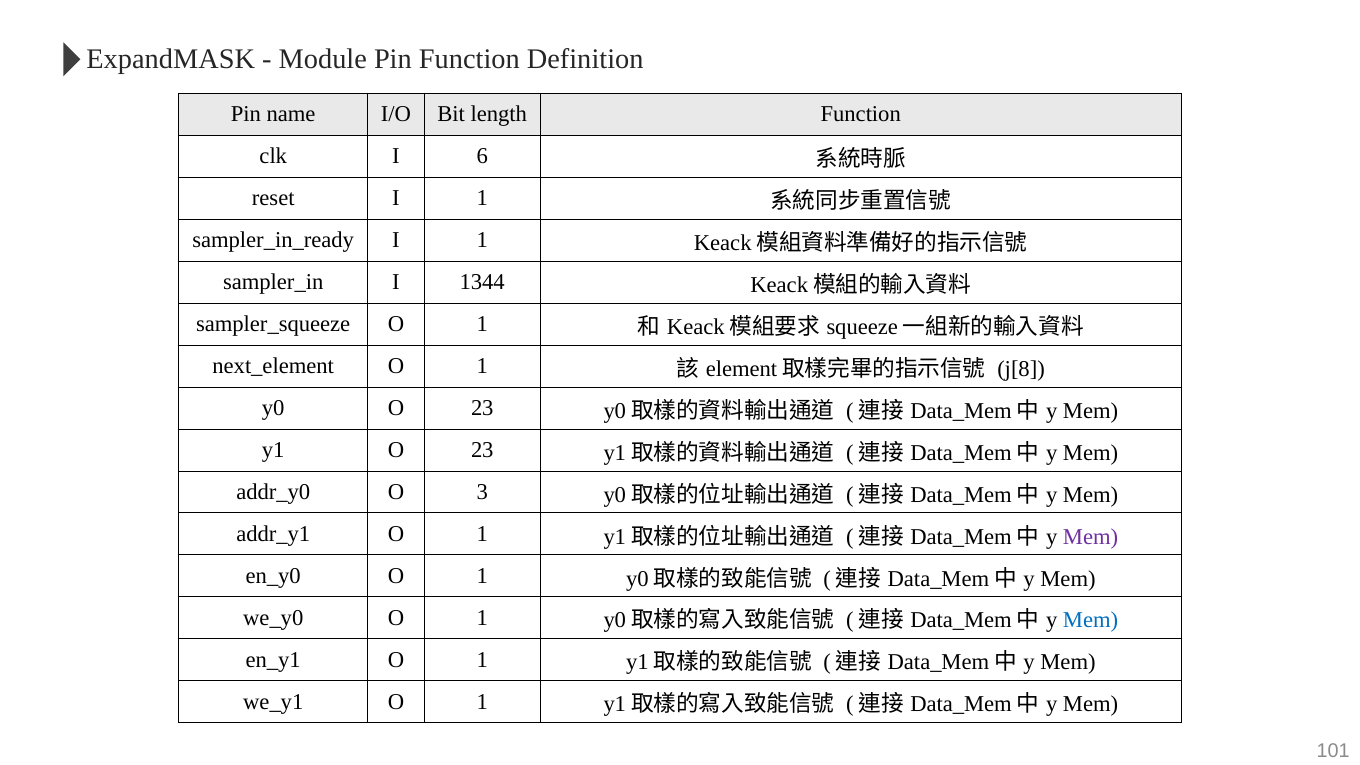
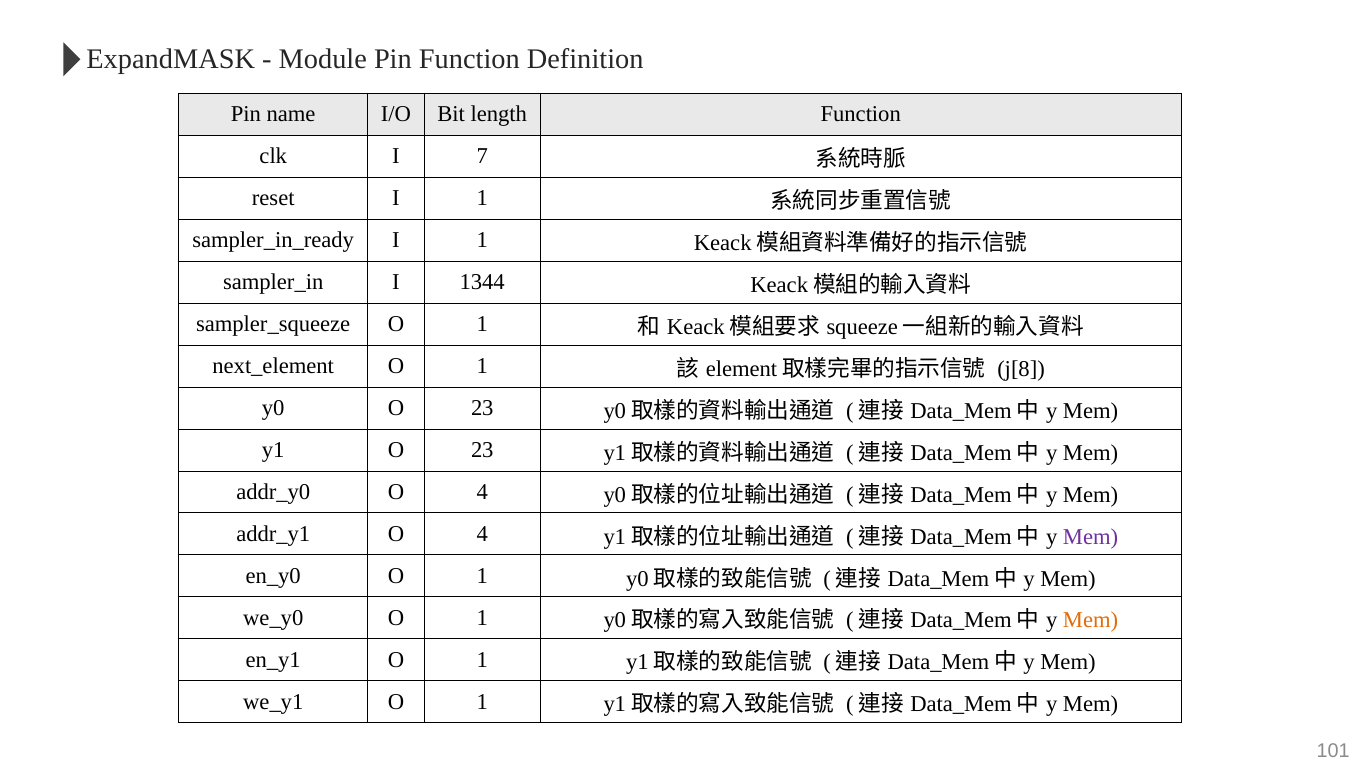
6: 6 -> 7
3 at (482, 492): 3 -> 4
1 at (482, 534): 1 -> 4
Mem at (1091, 621) colour: blue -> orange
